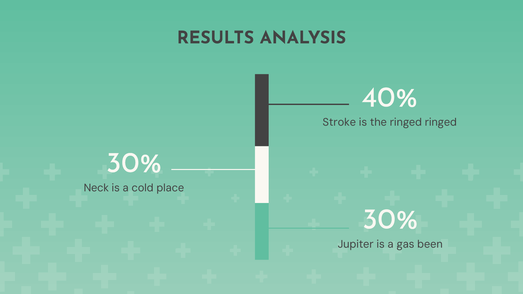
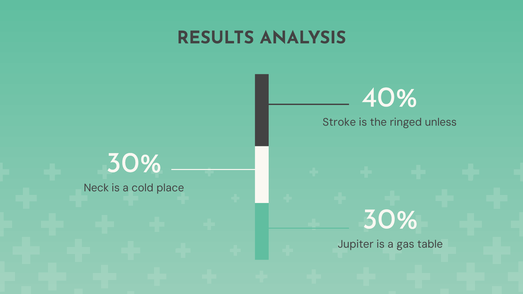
ringed ringed: ringed -> unless
been: been -> table
